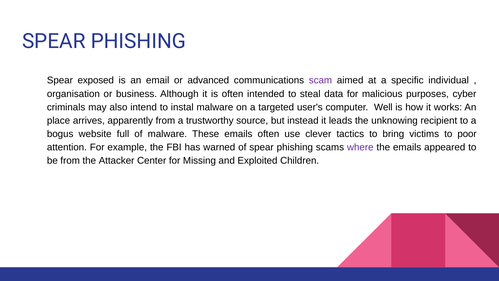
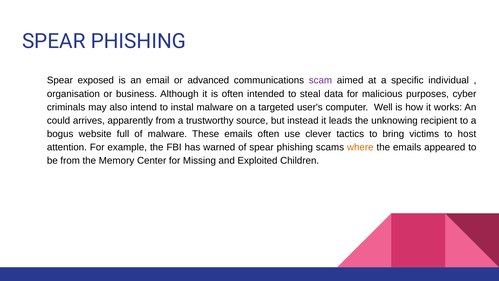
place: place -> could
poor: poor -> host
where colour: purple -> orange
Attacker: Attacker -> Memory
